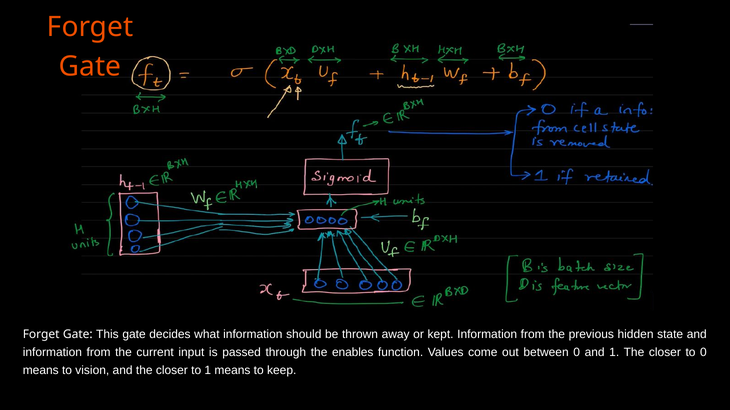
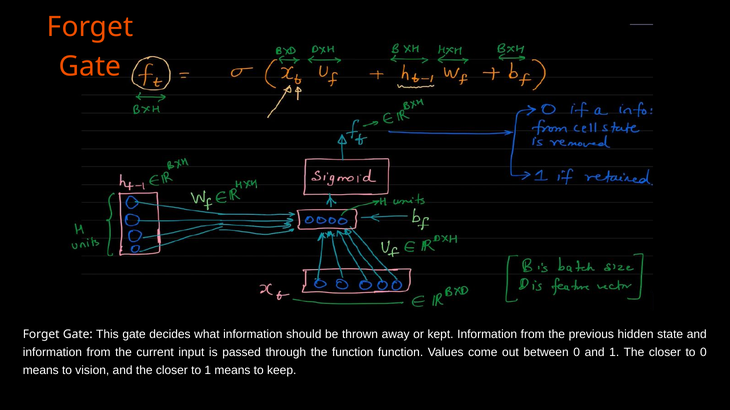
the enables: enables -> function
